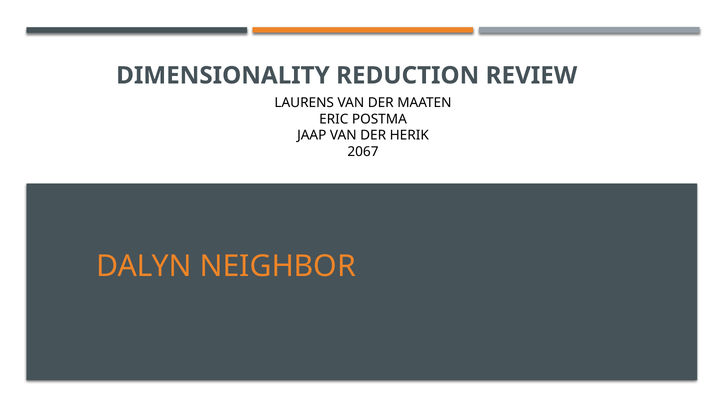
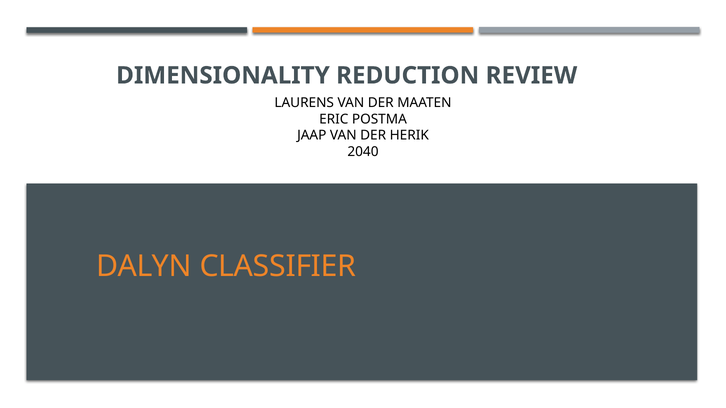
2067: 2067 -> 2040
NEIGHBOR: NEIGHBOR -> CLASSIFIER
